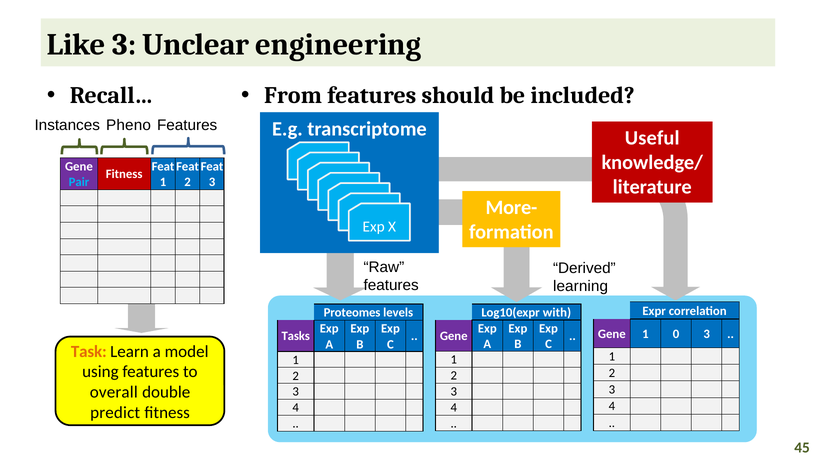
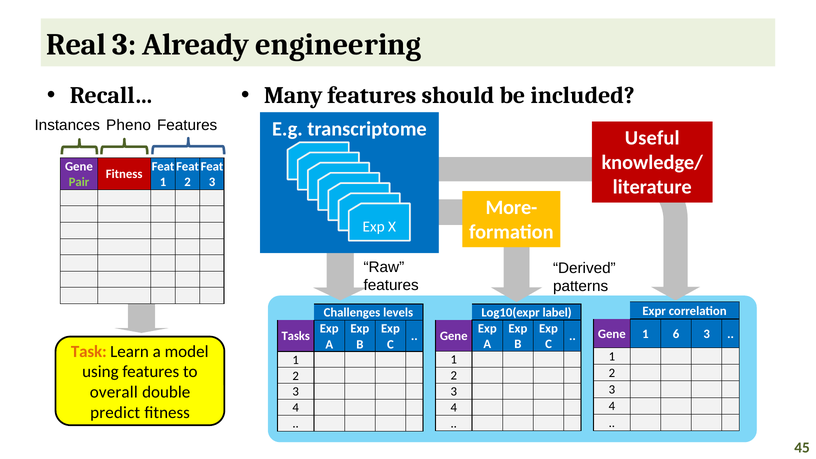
Like: Like -> Real
Unclear: Unclear -> Already
From: From -> Many
Pair colour: light blue -> light green
learning: learning -> patterns
with: with -> label
Proteomes: Proteomes -> Challenges
0: 0 -> 6
